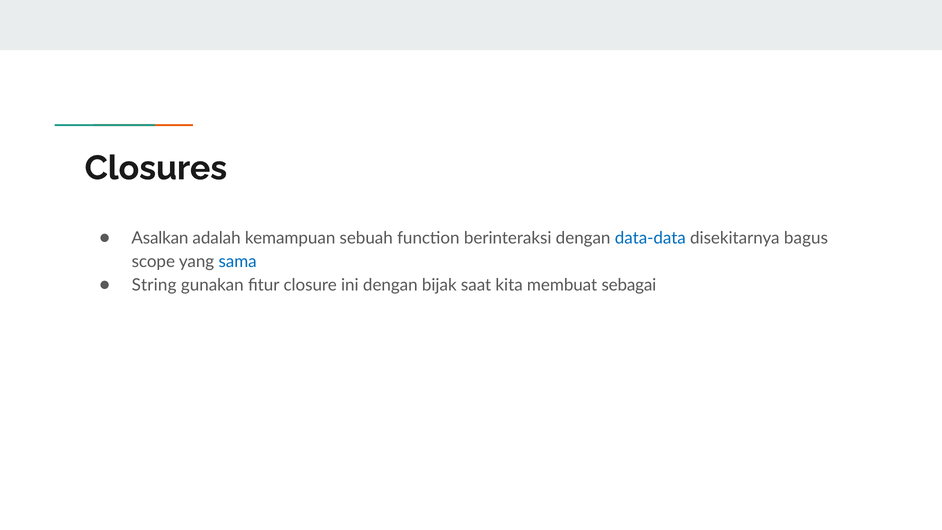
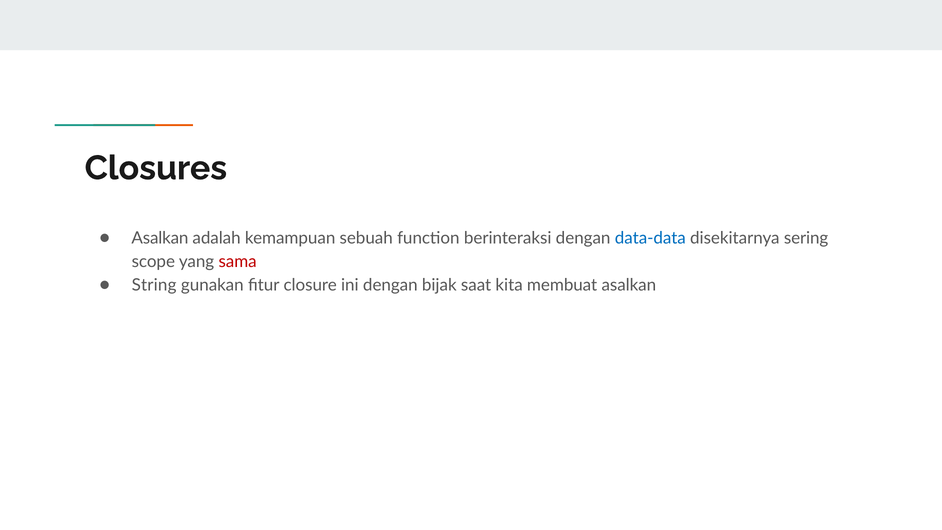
bagus: bagus -> sering
sama colour: blue -> red
membuat sebagai: sebagai -> asalkan
